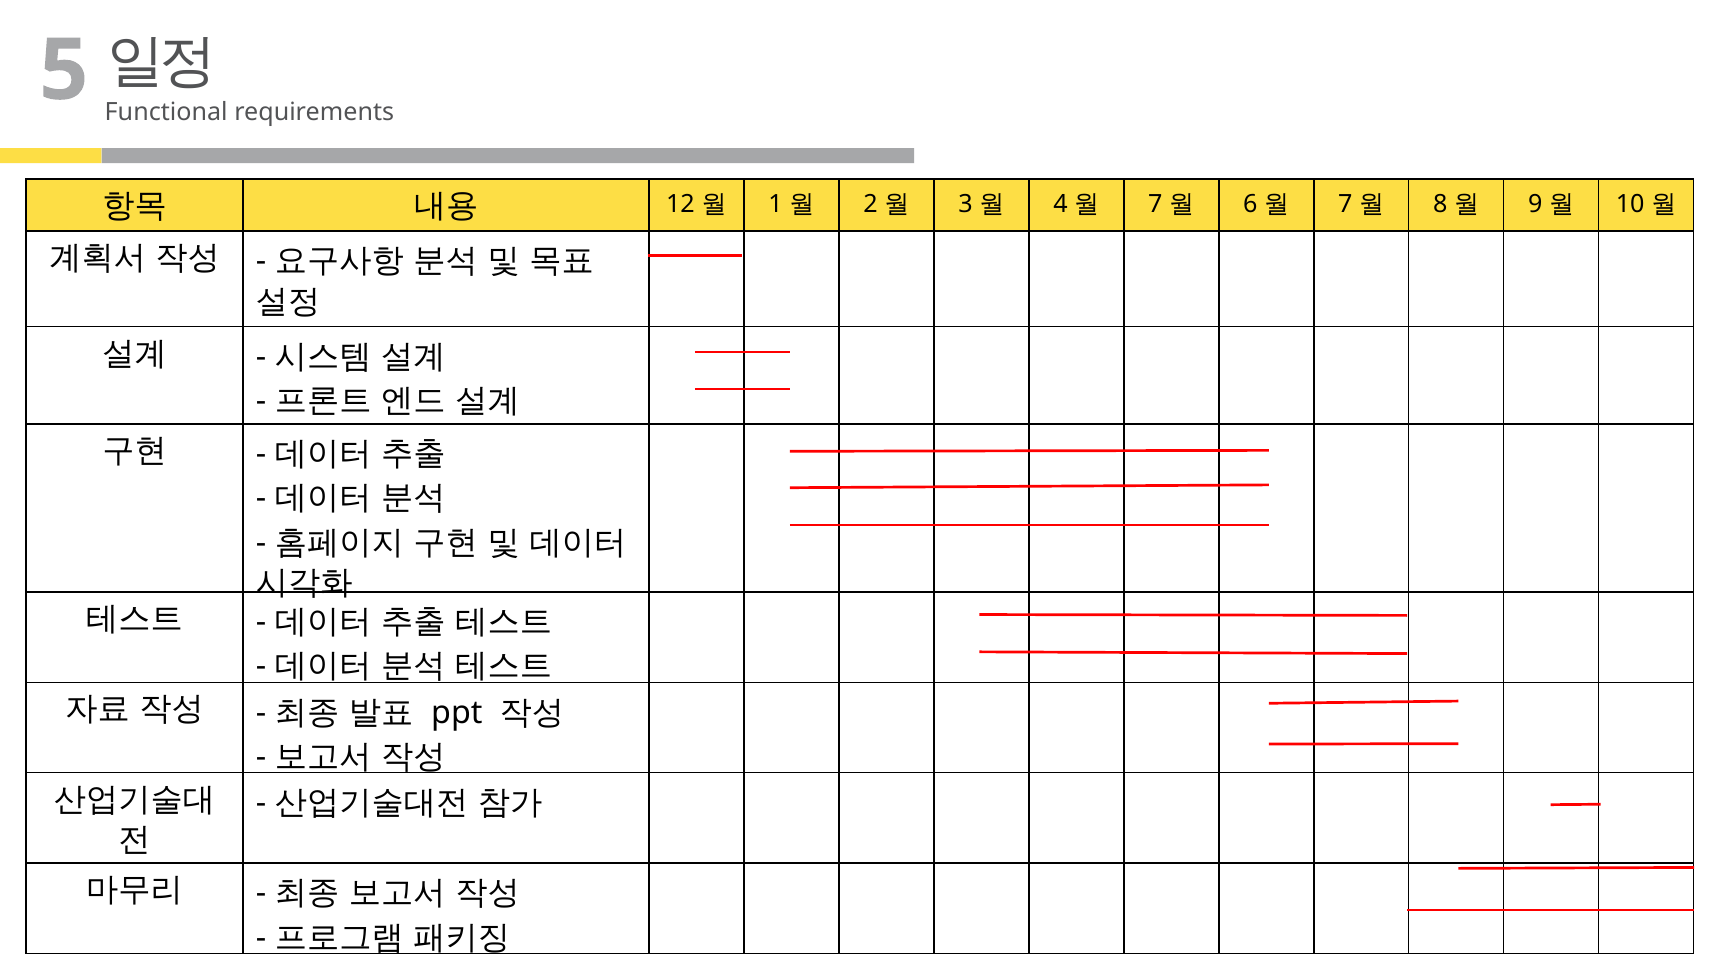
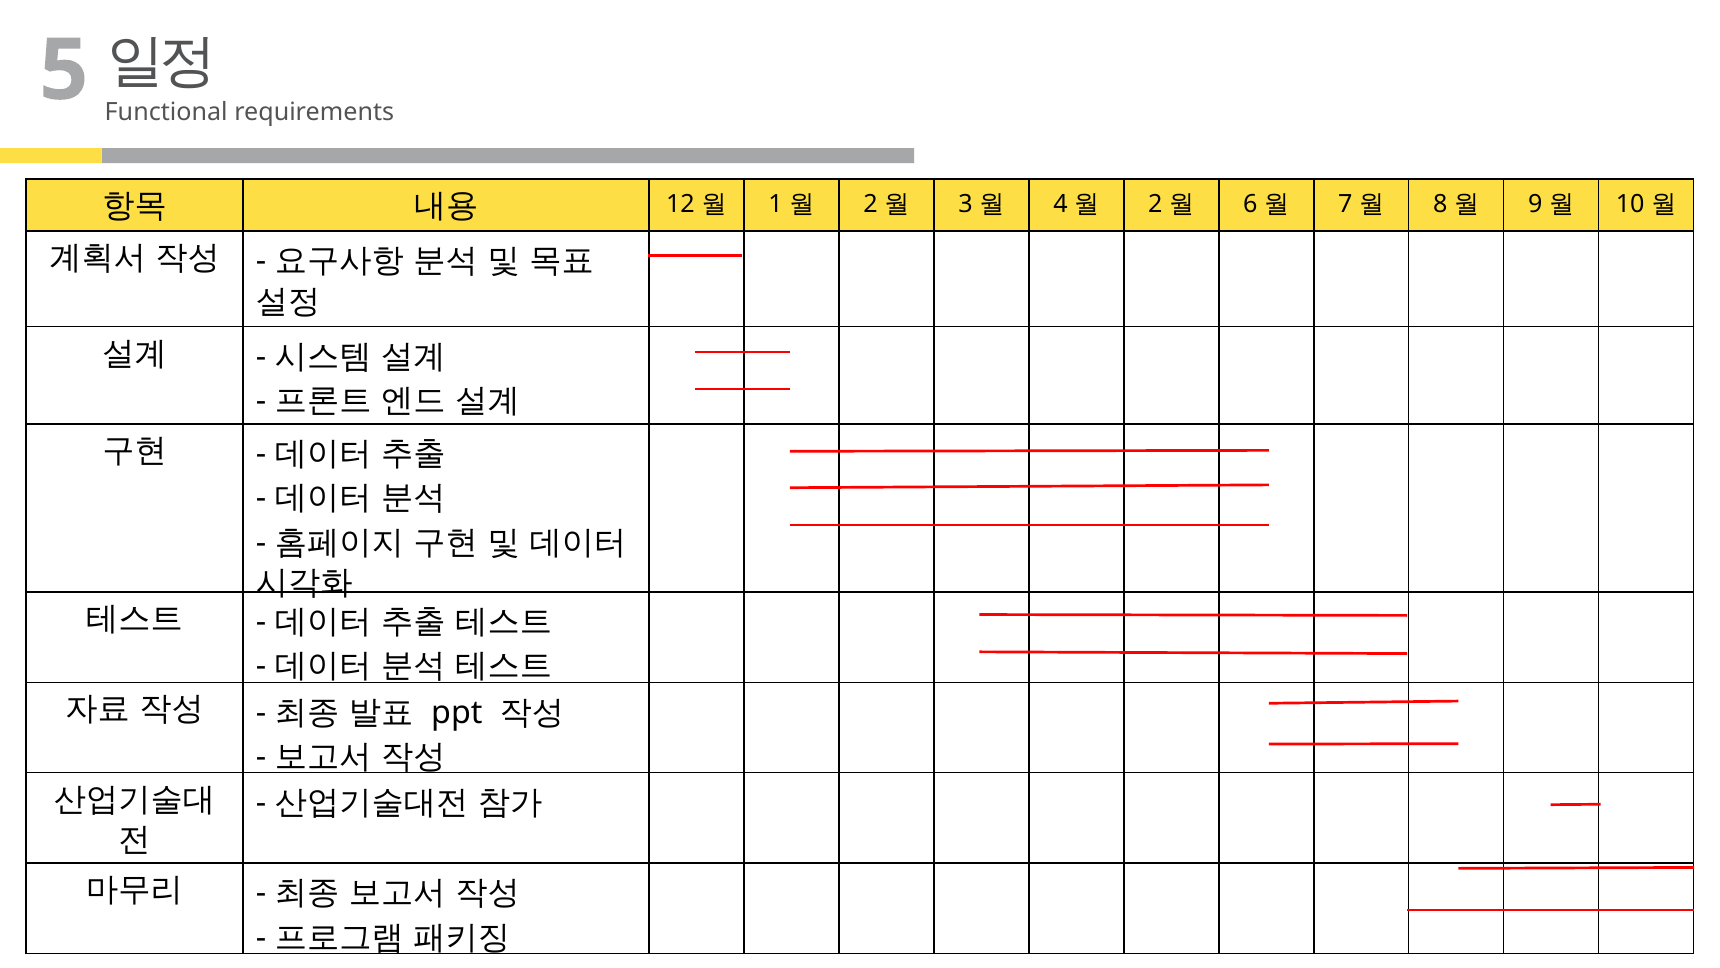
7 at (1155, 204): 7 -> 2
